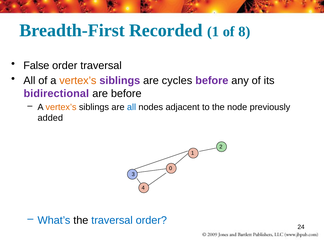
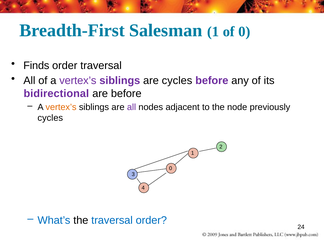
Recorded: Recorded -> Salesman
of 8: 8 -> 0
False: False -> Finds
vertex’s at (78, 81) colour: orange -> purple
all at (132, 107) colour: blue -> purple
added at (50, 118): added -> cycles
